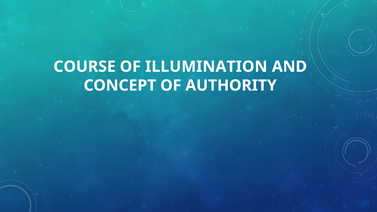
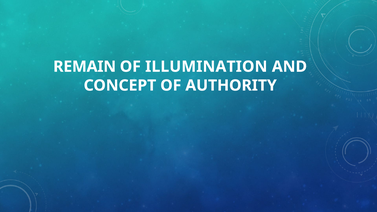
COURSE: COURSE -> REMAIN
